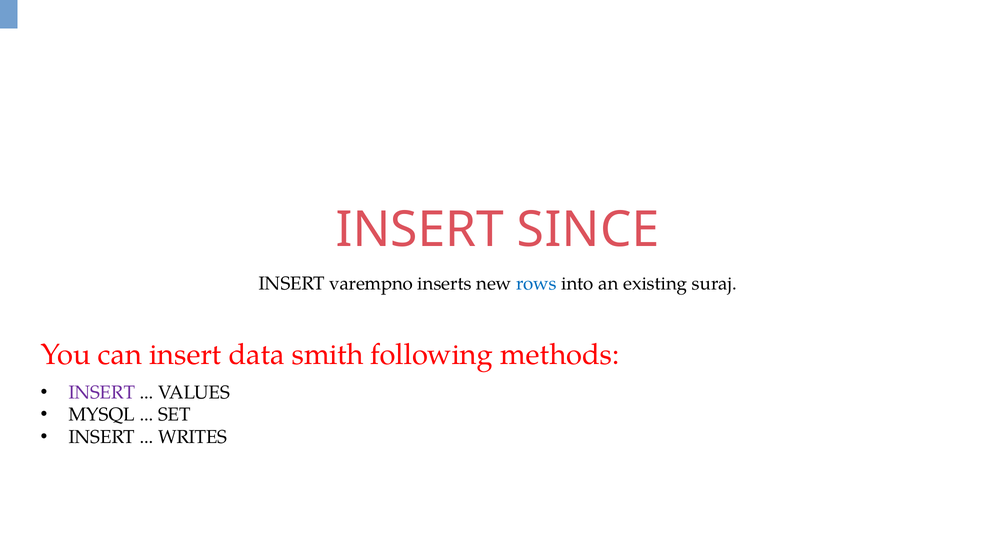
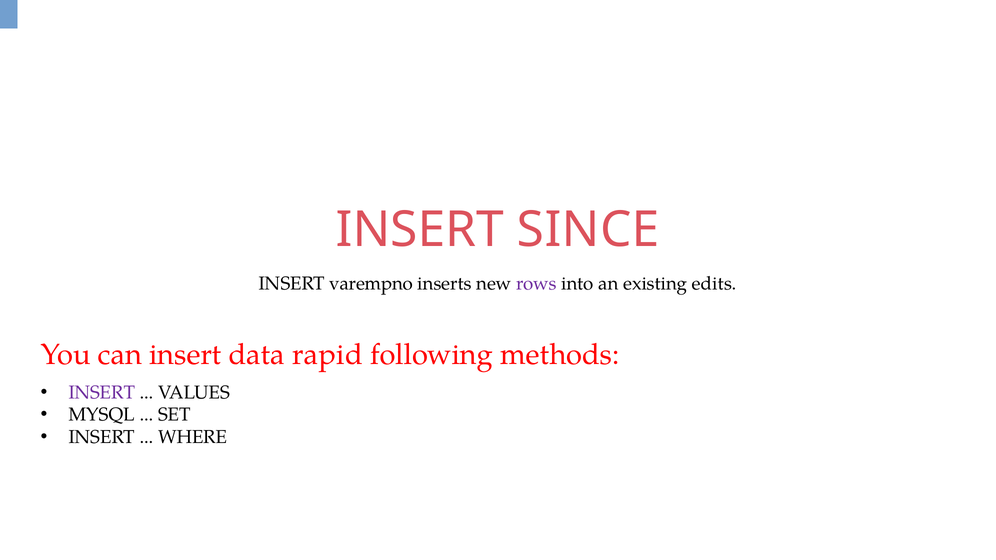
rows colour: blue -> purple
suraj: suraj -> edits
smith: smith -> rapid
WRITES: WRITES -> WHERE
